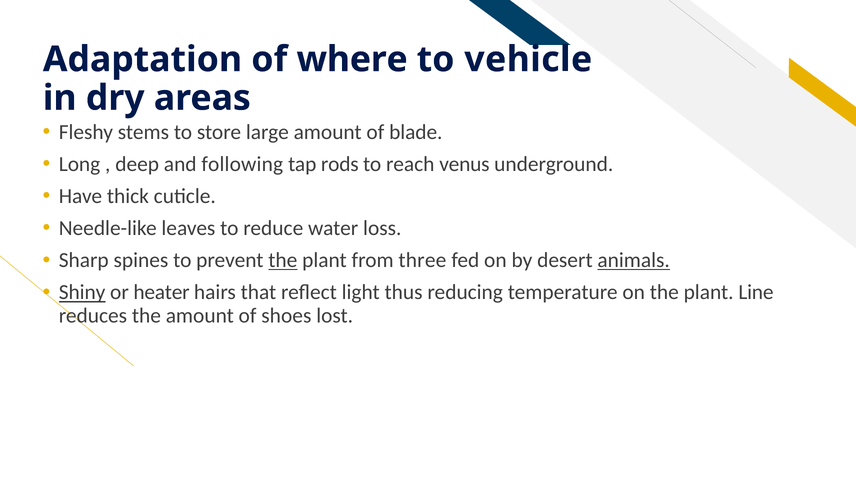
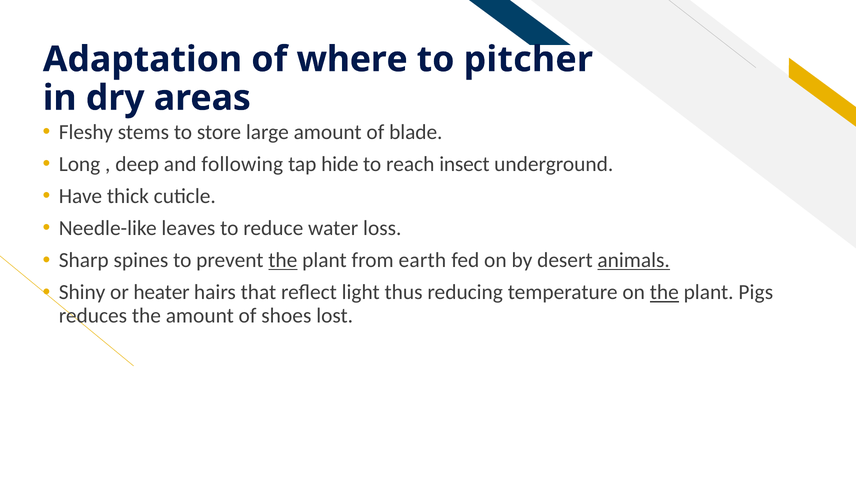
vehicle: vehicle -> pitcher
rods: rods -> hide
venus: venus -> insect
three: three -> earth
Shiny underline: present -> none
the at (664, 292) underline: none -> present
Line: Line -> Pigs
